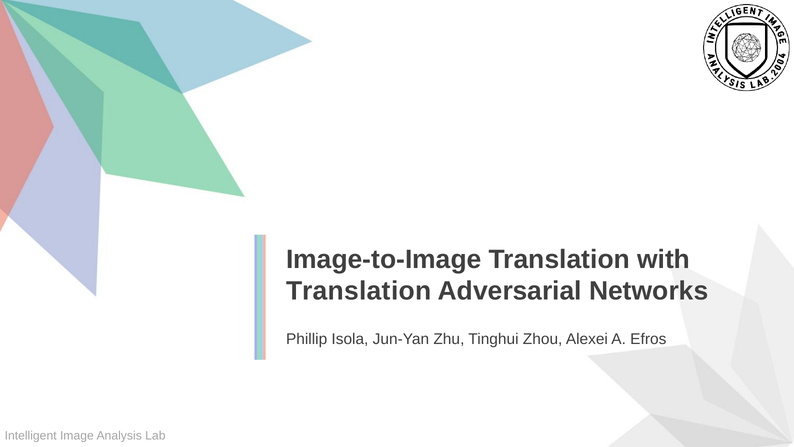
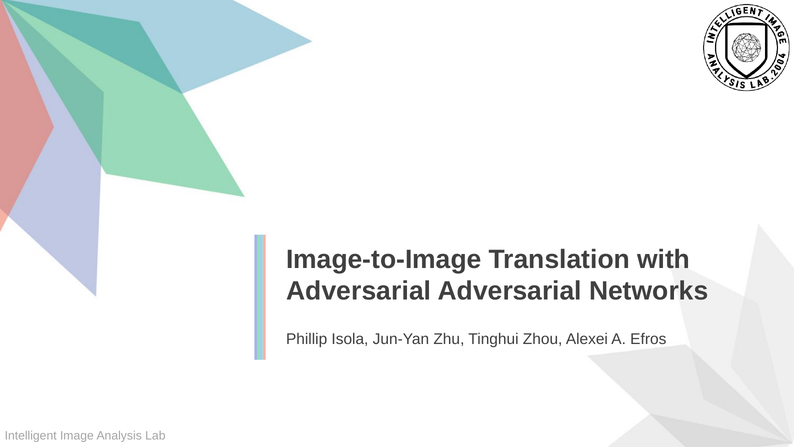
Translation at (359, 291): Translation -> Adversarial
